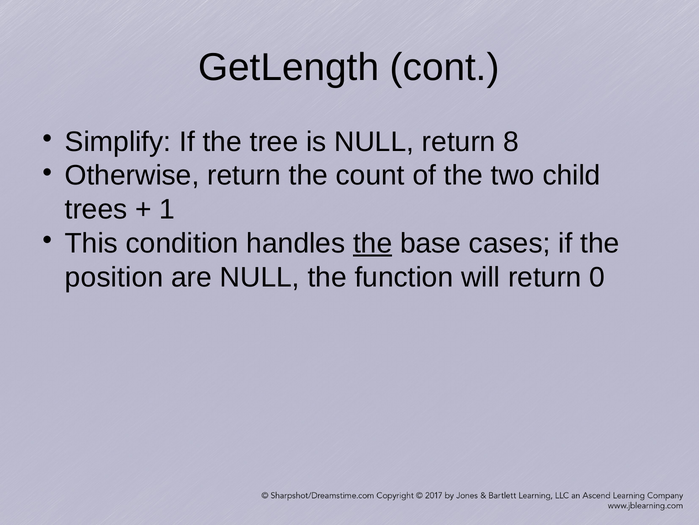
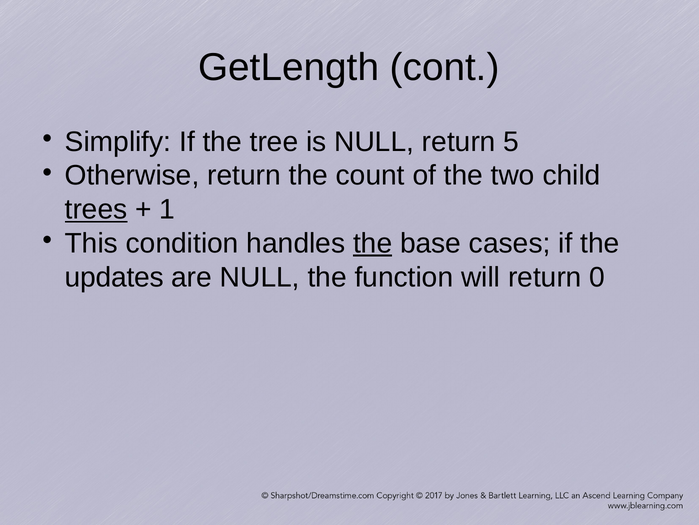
8: 8 -> 5
trees underline: none -> present
position: position -> updates
